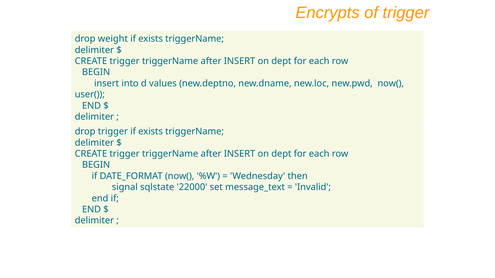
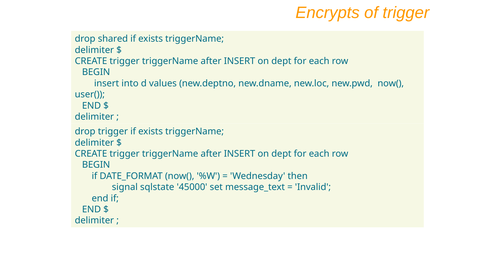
weight: weight -> shared
22000: 22000 -> 45000
